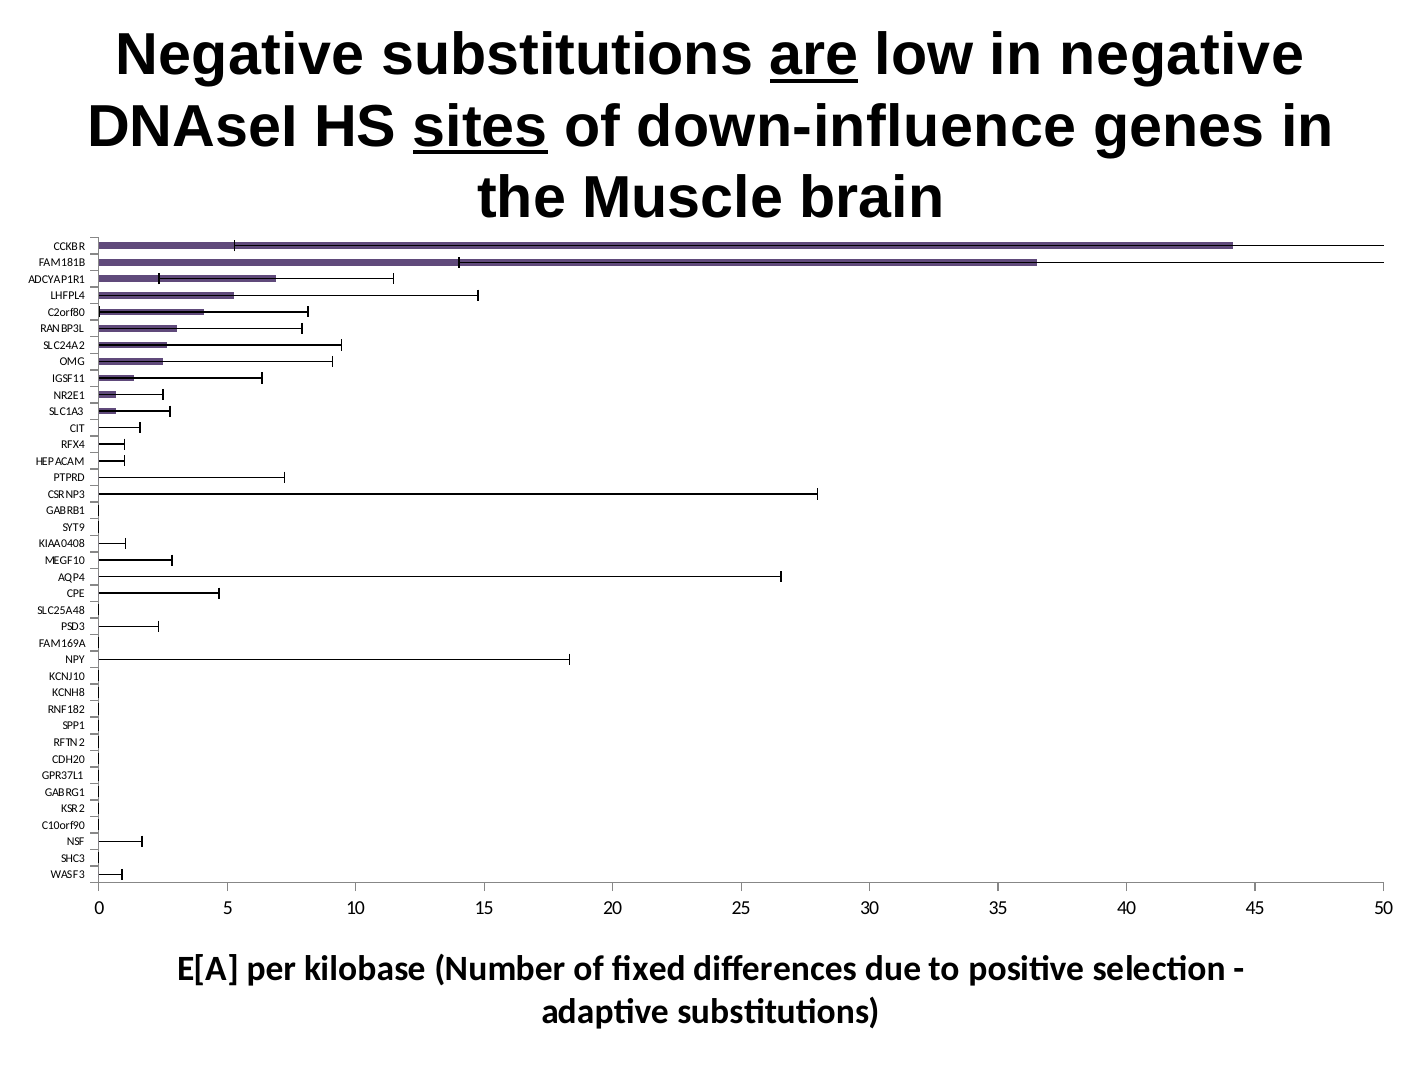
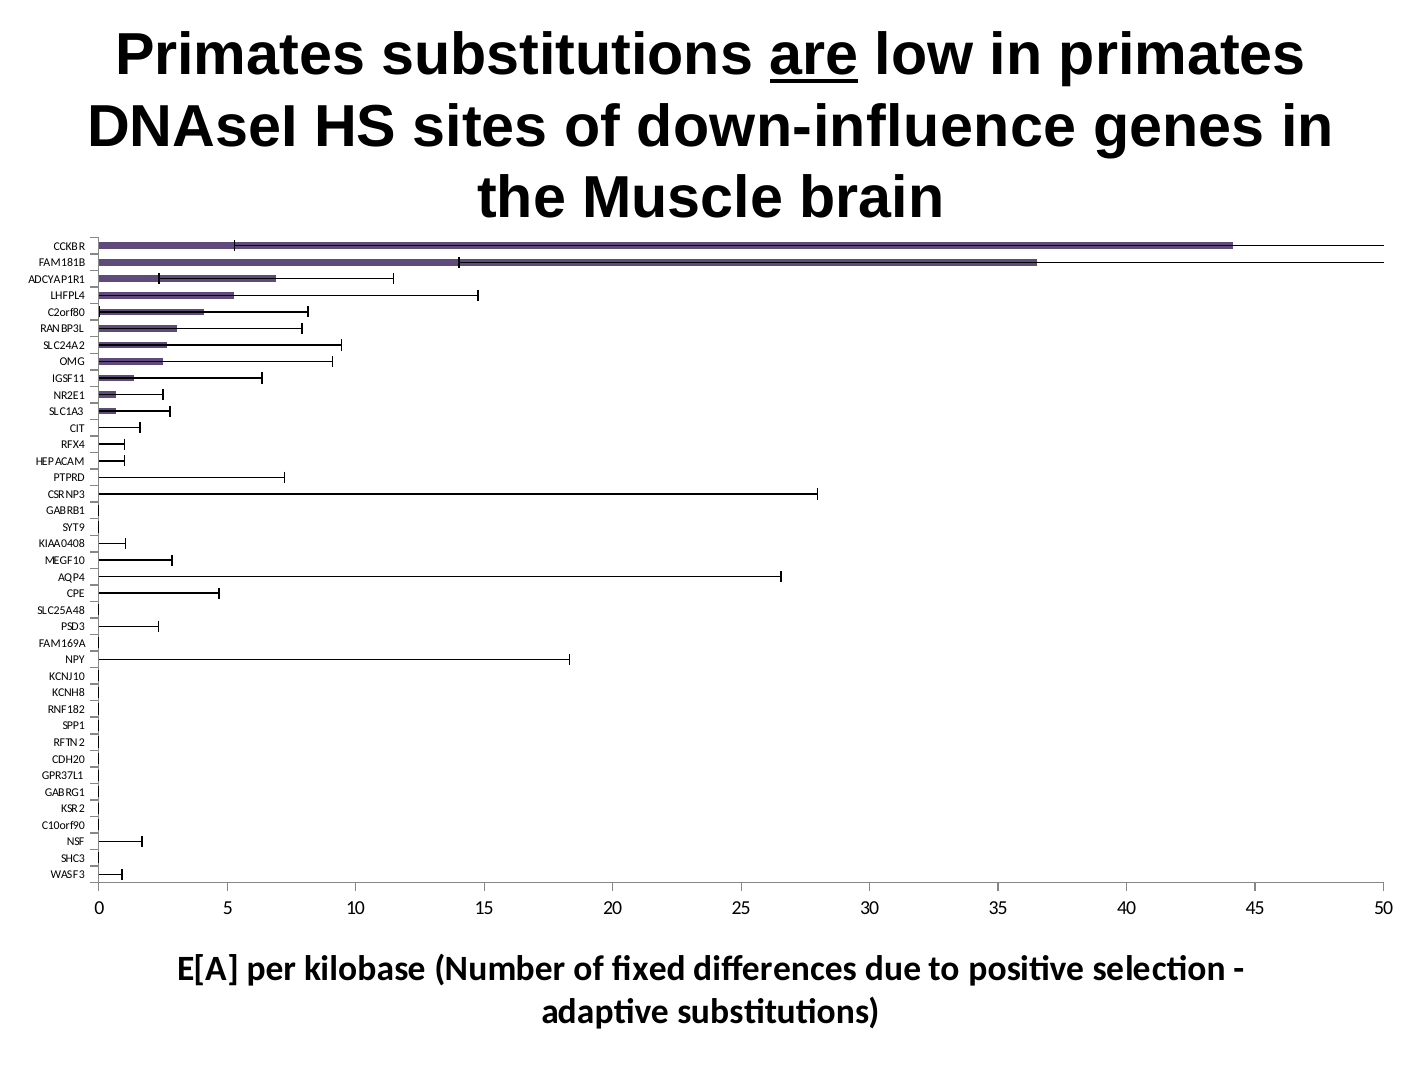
Negative at (240, 55): Negative -> Primates
in negative: negative -> primates
sites underline: present -> none
